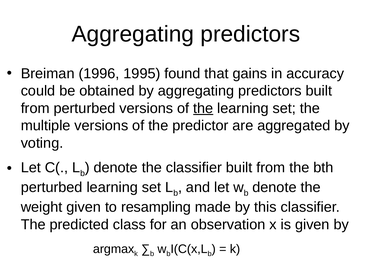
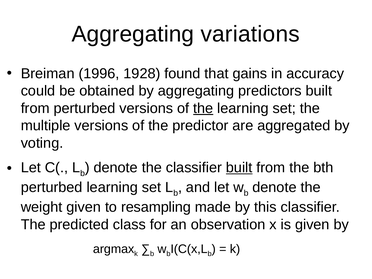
predictors at (250, 34): predictors -> variations
1995: 1995 -> 1928
built at (239, 168) underline: none -> present
